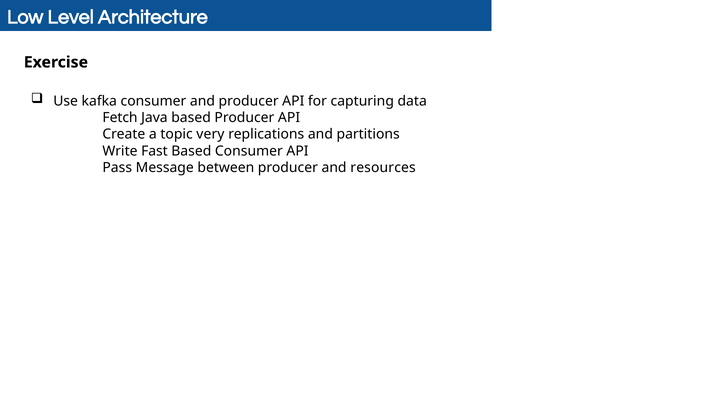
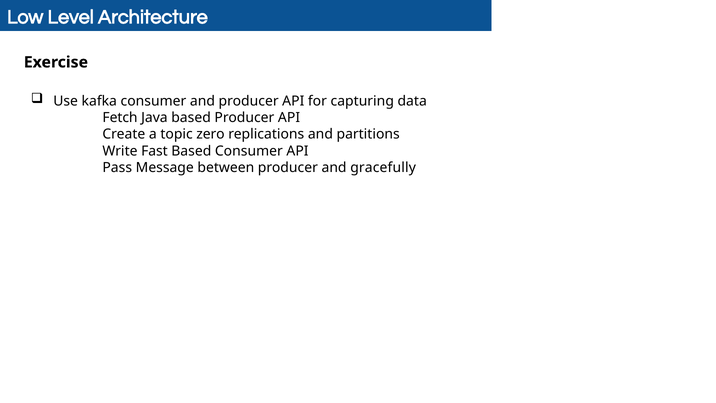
very: very -> zero
resources: resources -> gracefully
